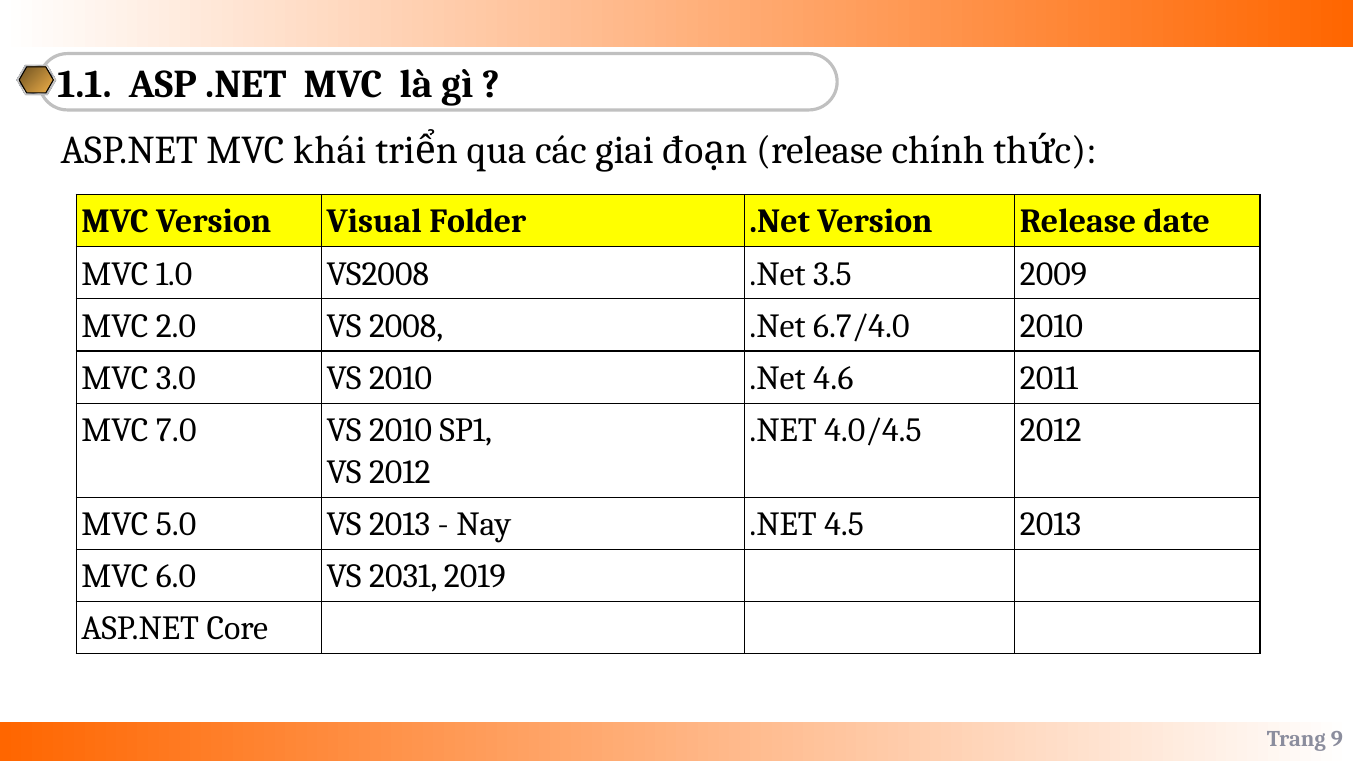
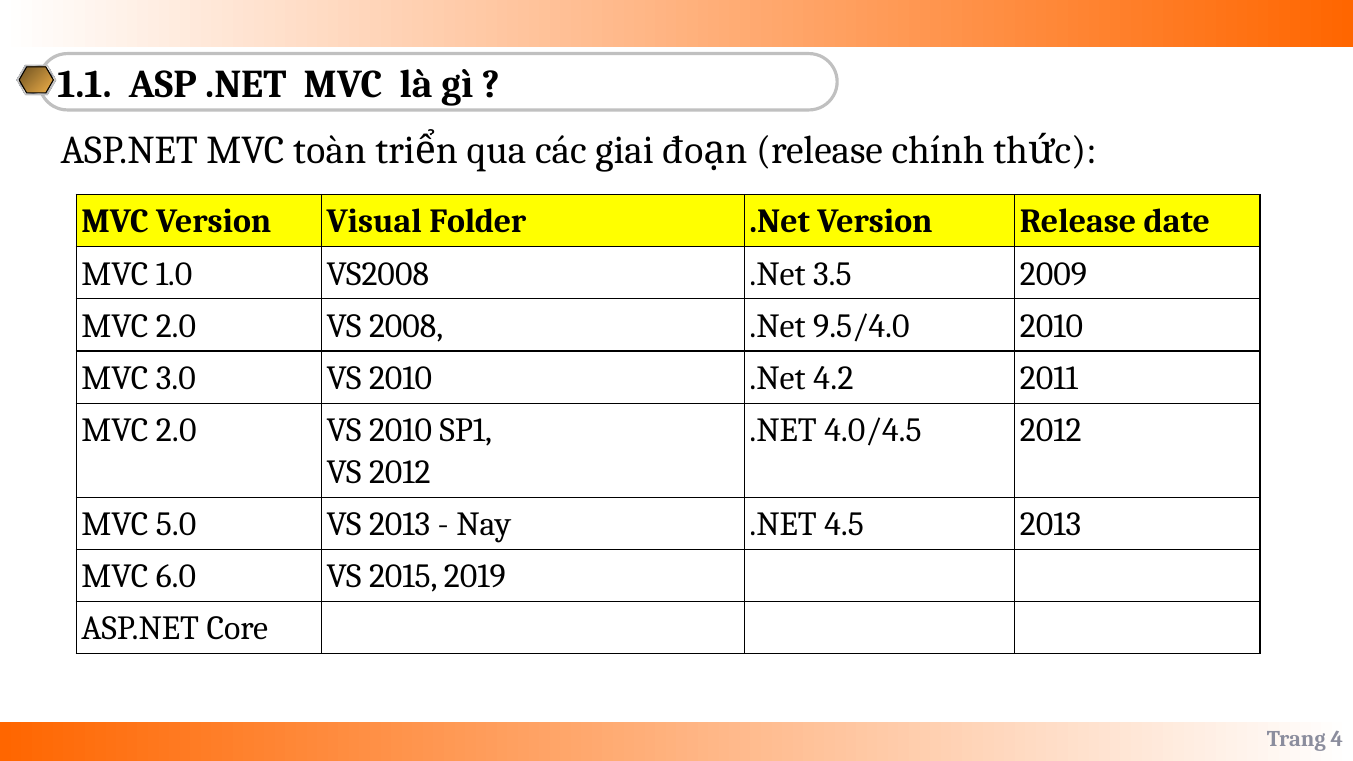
khái: khái -> toàn
6.7/4.0: 6.7/4.0 -> 9.5/4.0
4.6: 4.6 -> 4.2
7.0 at (176, 431): 7.0 -> 2.0
2031: 2031 -> 2015
9: 9 -> 4
